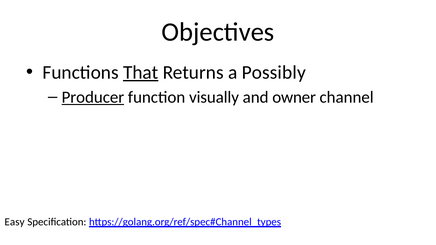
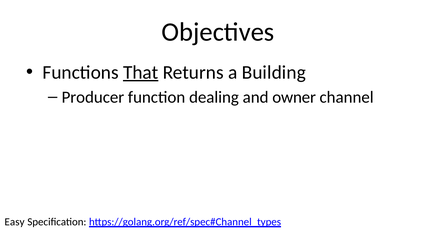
Possibly: Possibly -> Building
Producer underline: present -> none
visually: visually -> dealing
